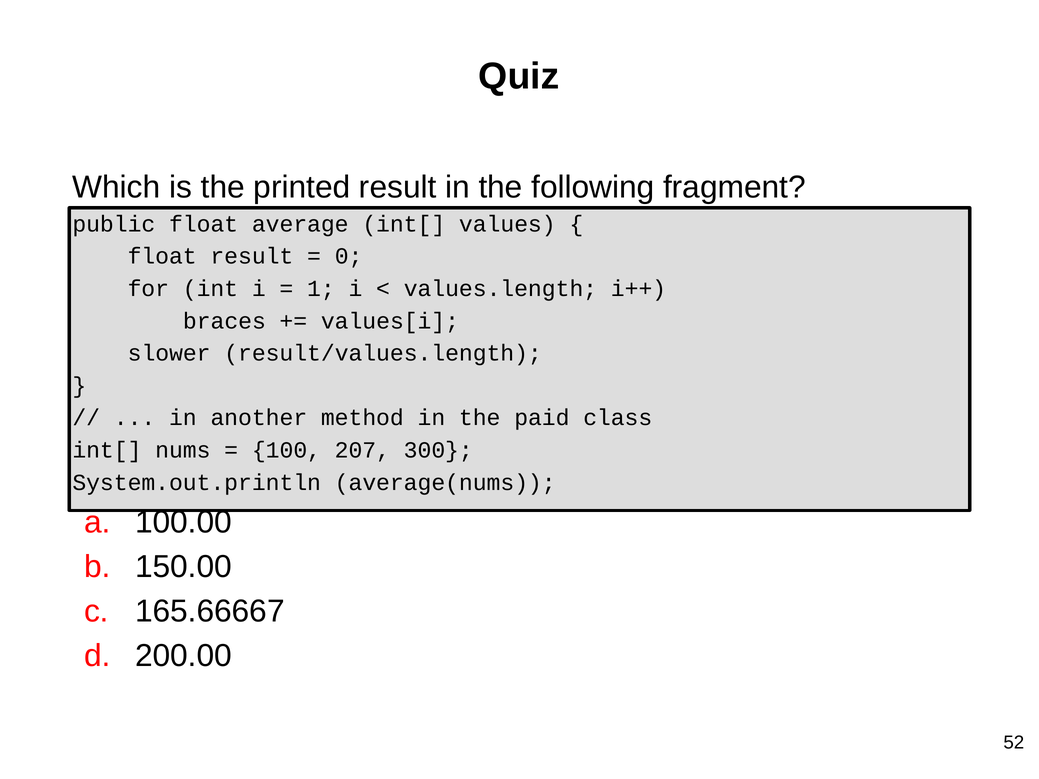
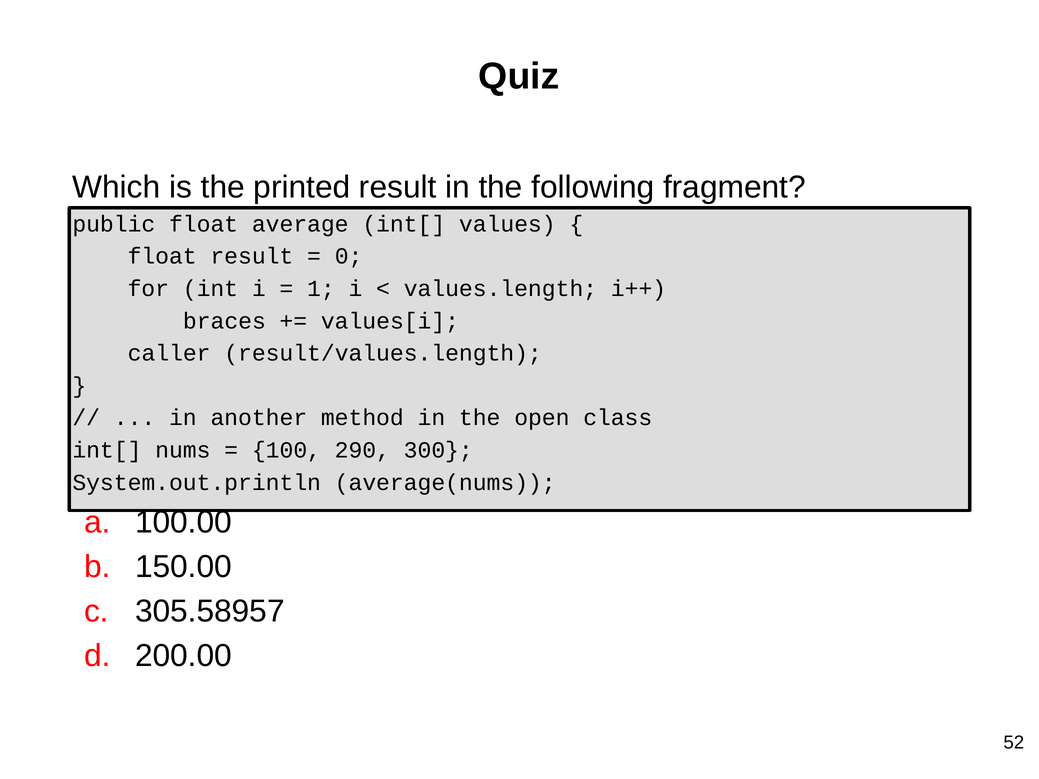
slower: slower -> caller
paid: paid -> open
207: 207 -> 290
165.66667: 165.66667 -> 305.58957
